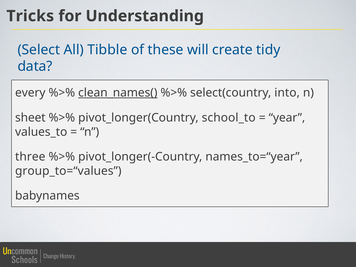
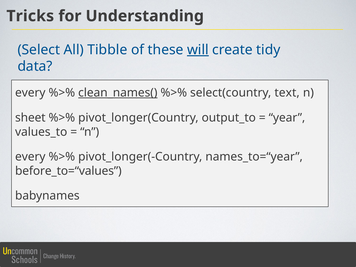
will underline: none -> present
into: into -> text
school_to: school_to -> output_to
three at (30, 157): three -> every
group_to=“values: group_to=“values -> before_to=“values
